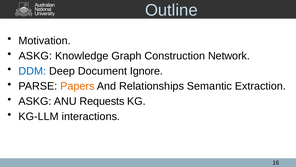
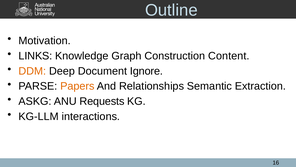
ASKG at (35, 56): ASKG -> LINKS
Network: Network -> Content
DDM colour: blue -> orange
